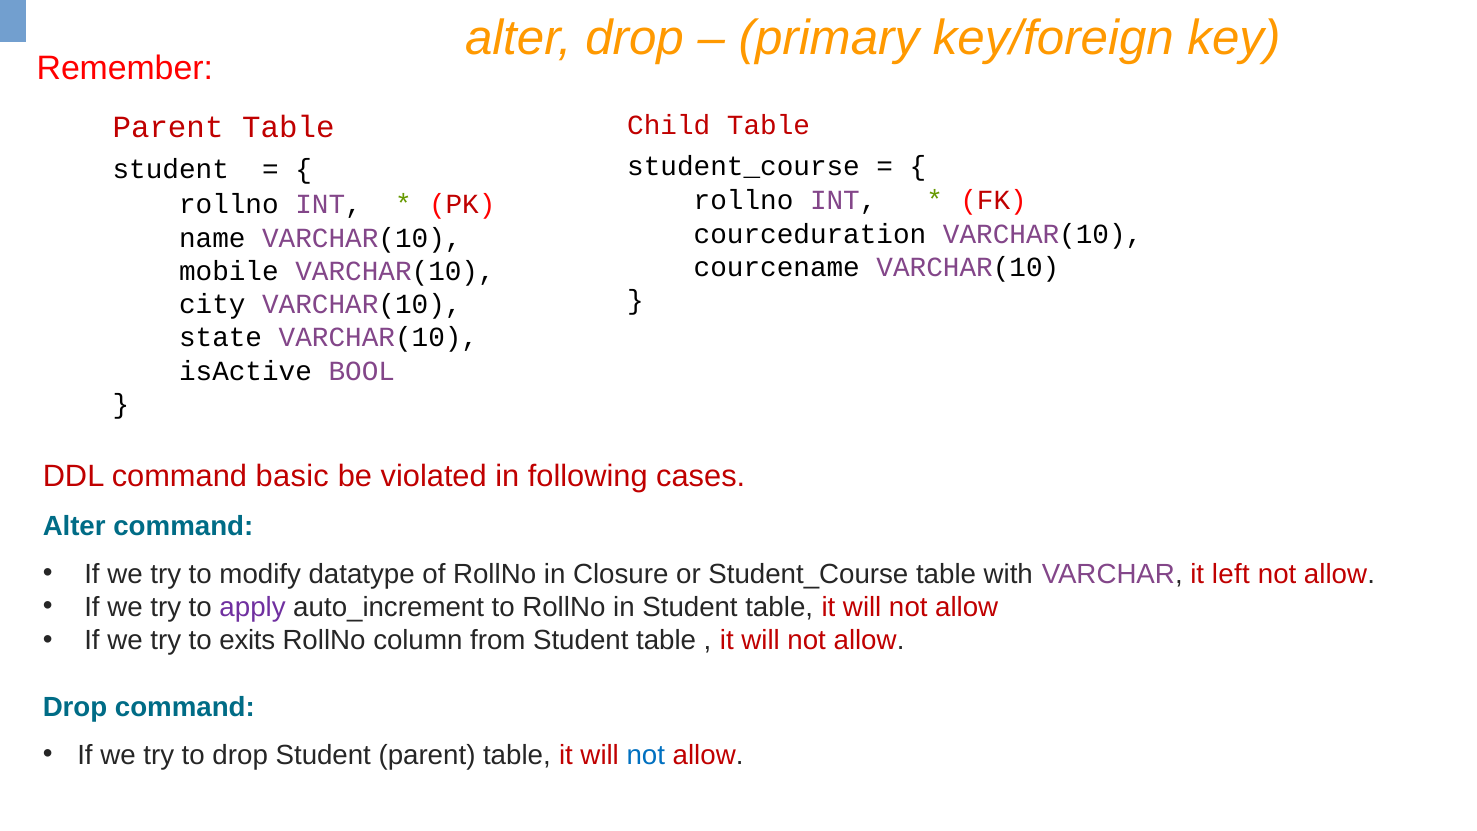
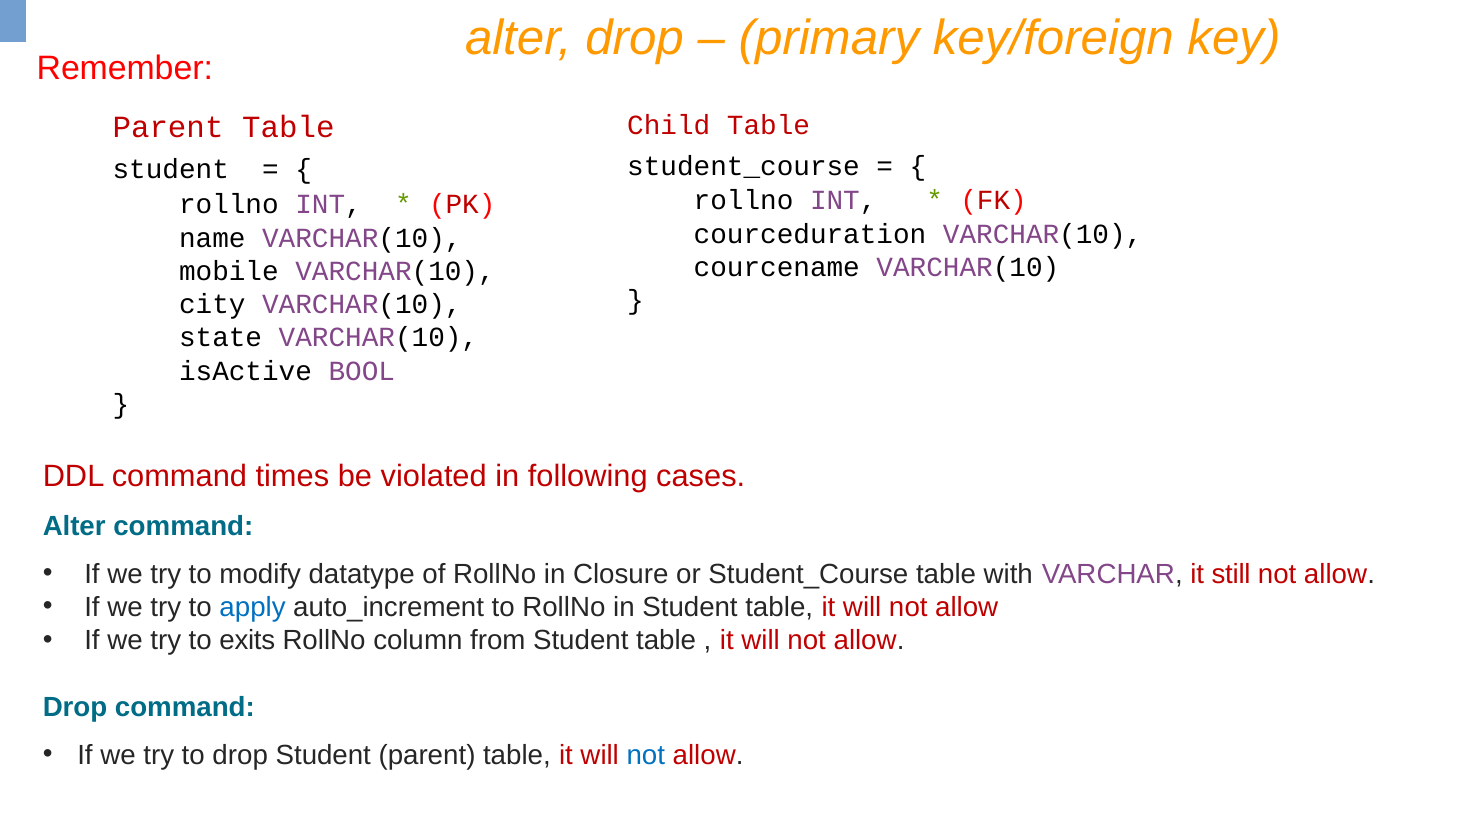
basic: basic -> times
left: left -> still
apply colour: purple -> blue
